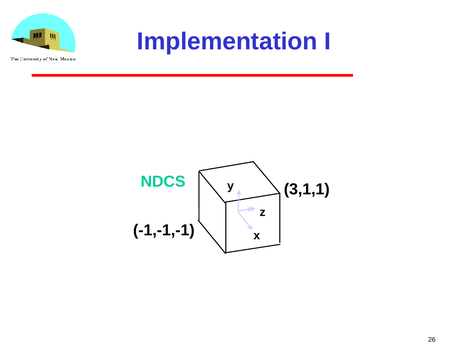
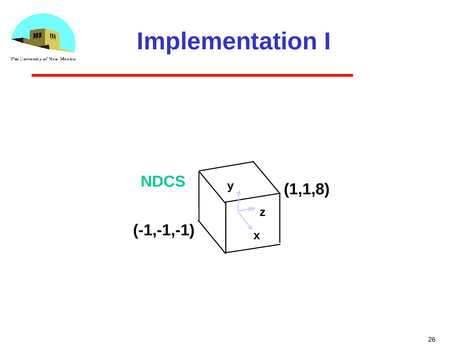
3,1,1: 3,1,1 -> 1,1,8
